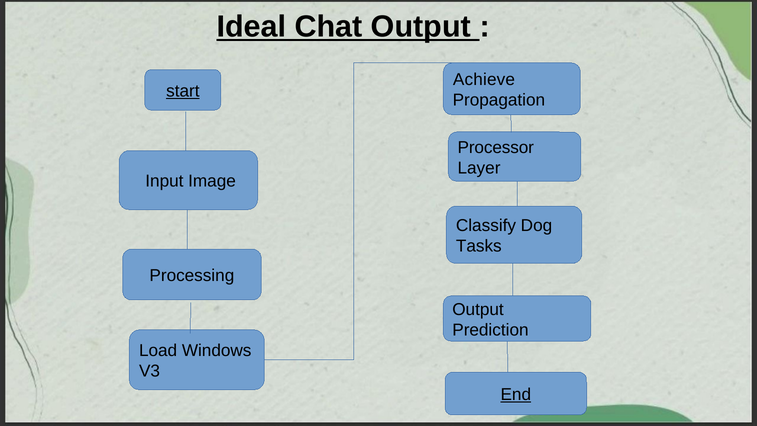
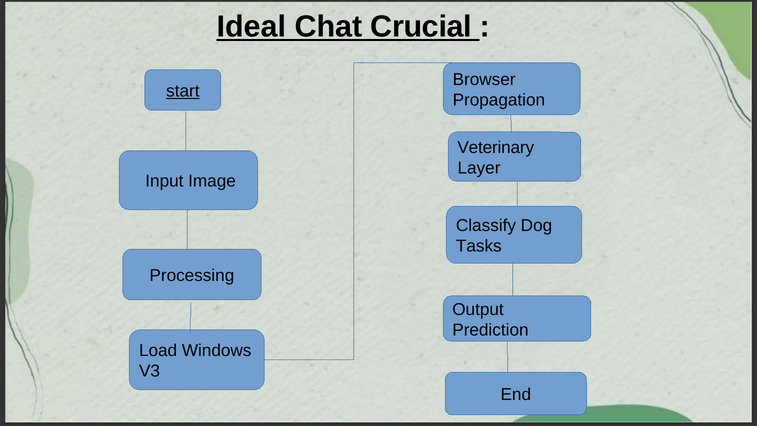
Chat Output: Output -> Crucial
Achieve: Achieve -> Browser
Processor: Processor -> Veterinary
End underline: present -> none
